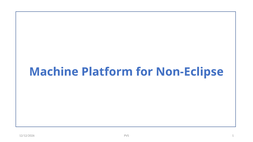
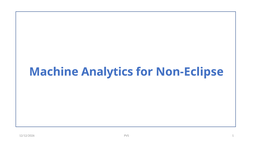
Platform: Platform -> Analytics
